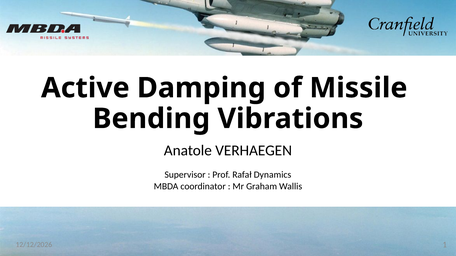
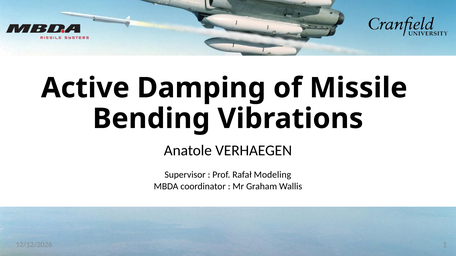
Dynamics: Dynamics -> Modeling
